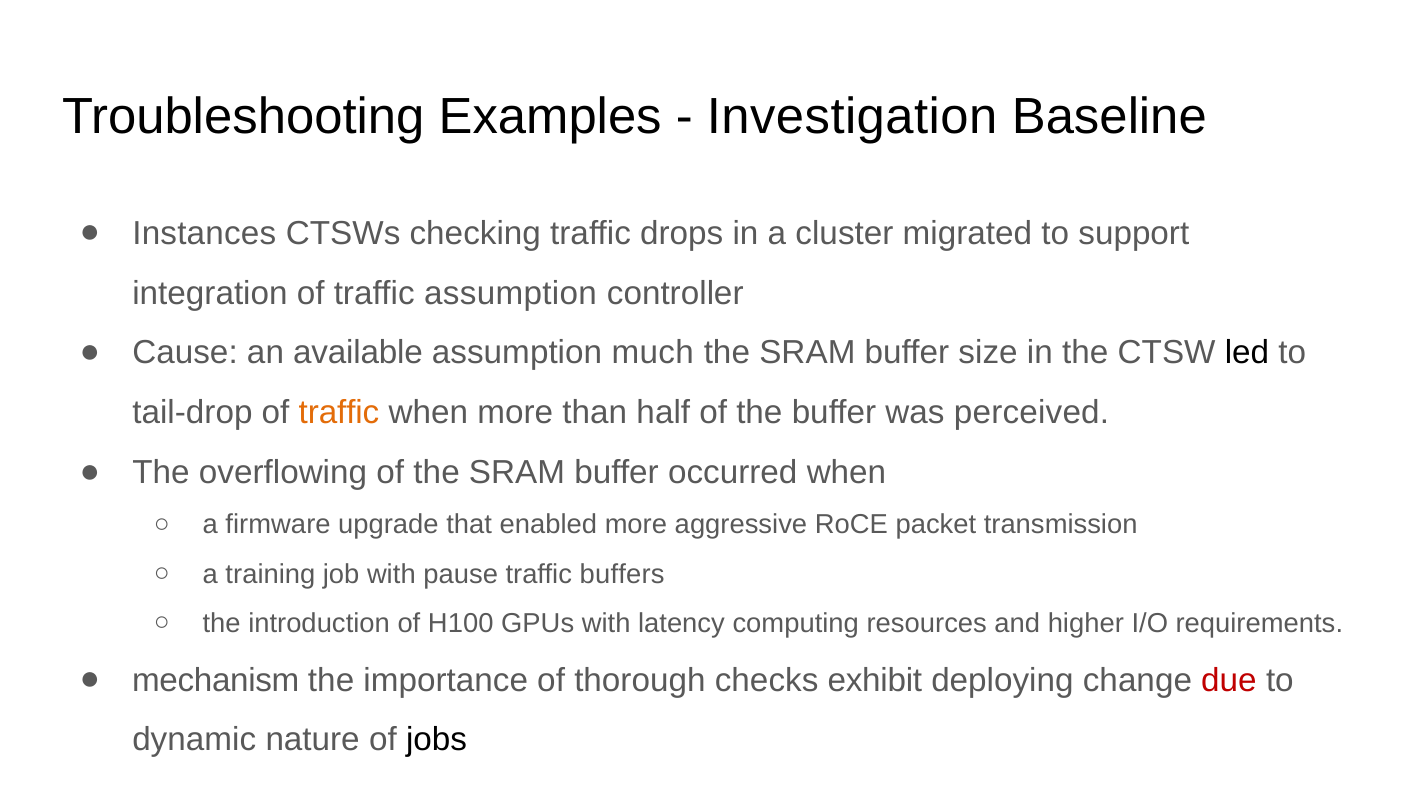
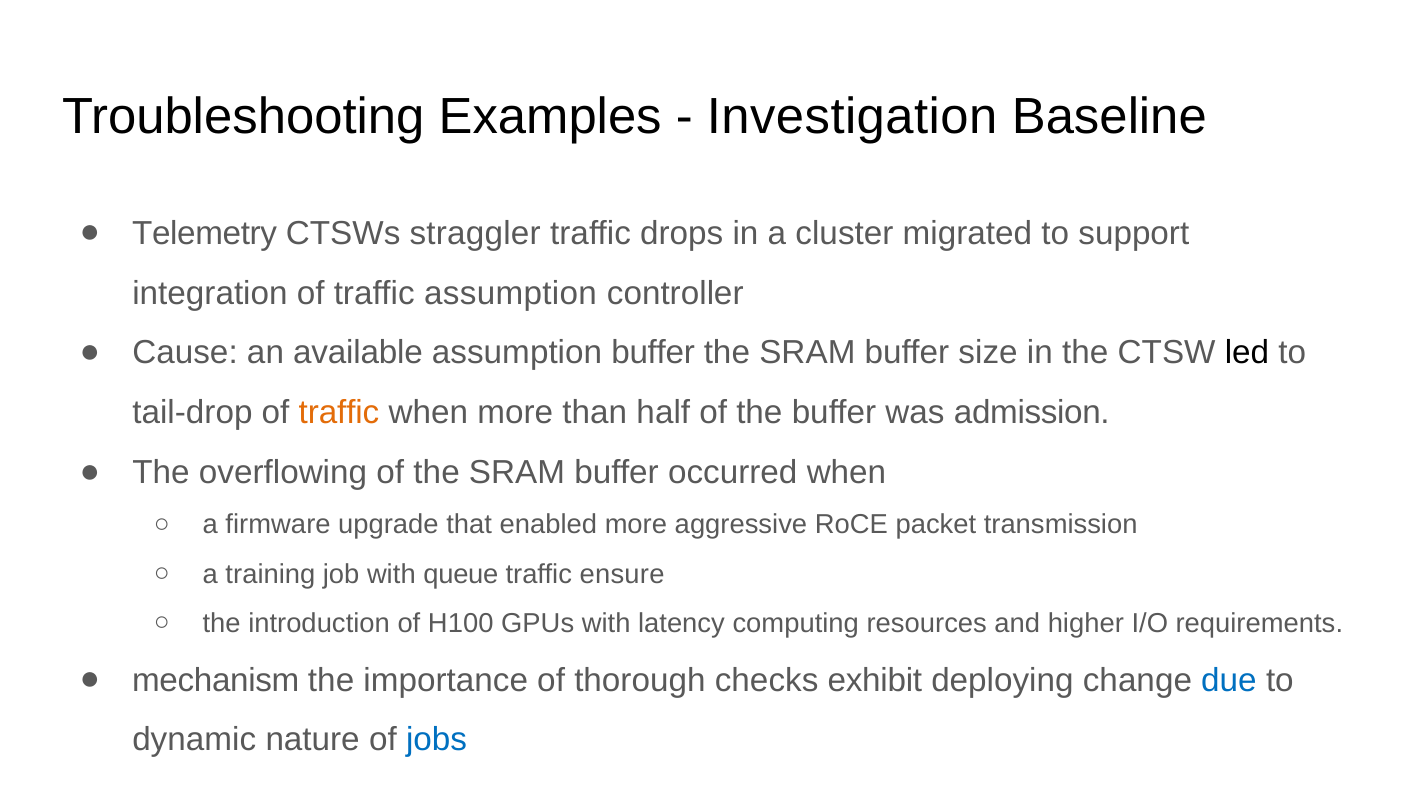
Instances: Instances -> Telemetry
checking: checking -> straggler
assumption much: much -> buffer
perceived: perceived -> admission
pause: pause -> queue
buffers: buffers -> ensure
due colour: red -> blue
jobs colour: black -> blue
